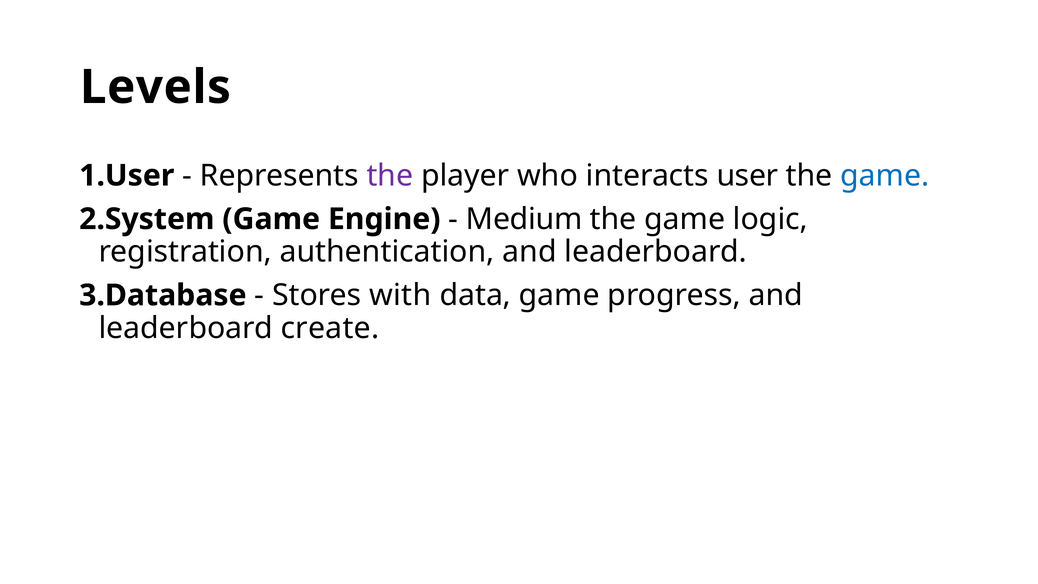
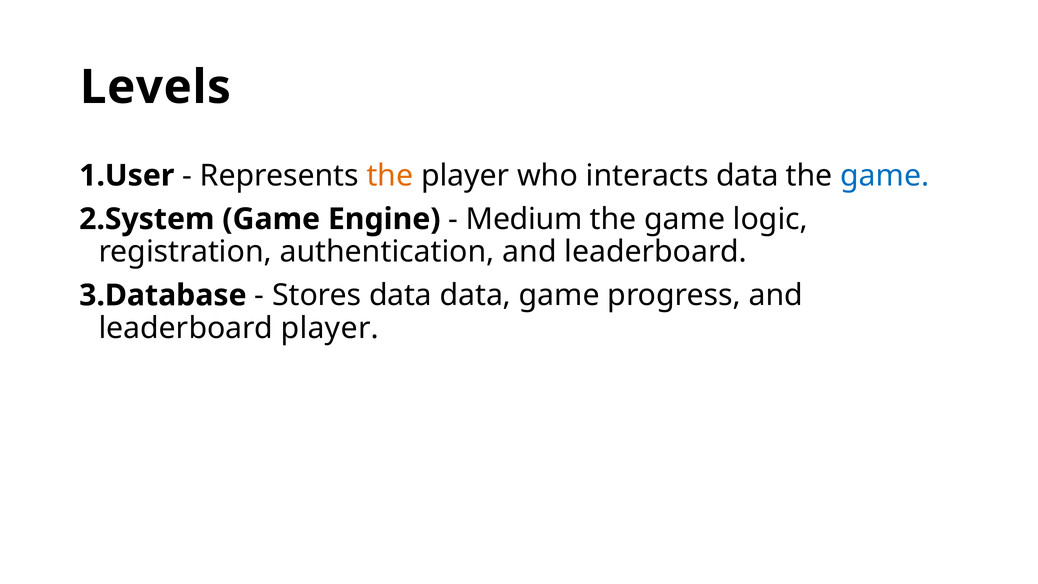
the at (390, 175) colour: purple -> orange
interacts user: user -> data
Stores with: with -> data
leaderboard create: create -> player
